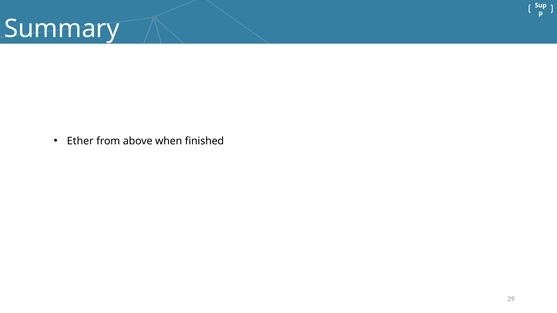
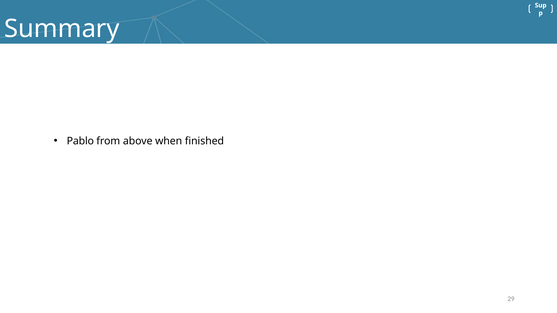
Ether: Ether -> Pablo
